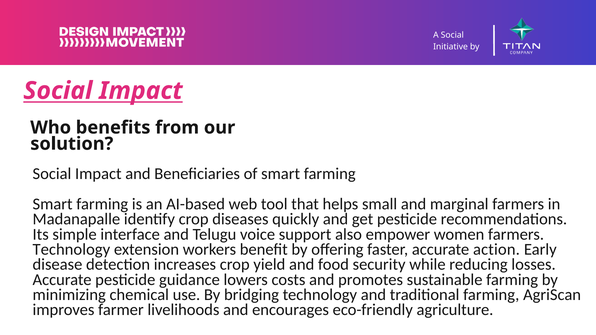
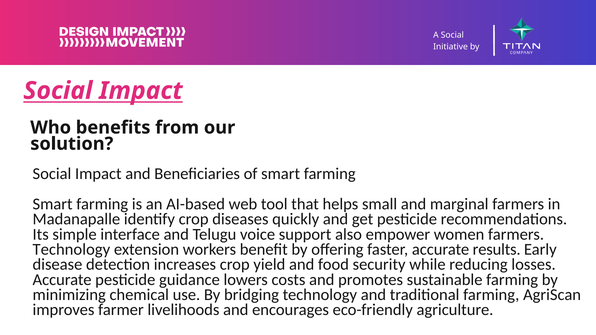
action: action -> results
